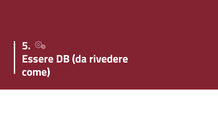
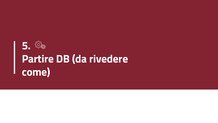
Essere: Essere -> Partire
